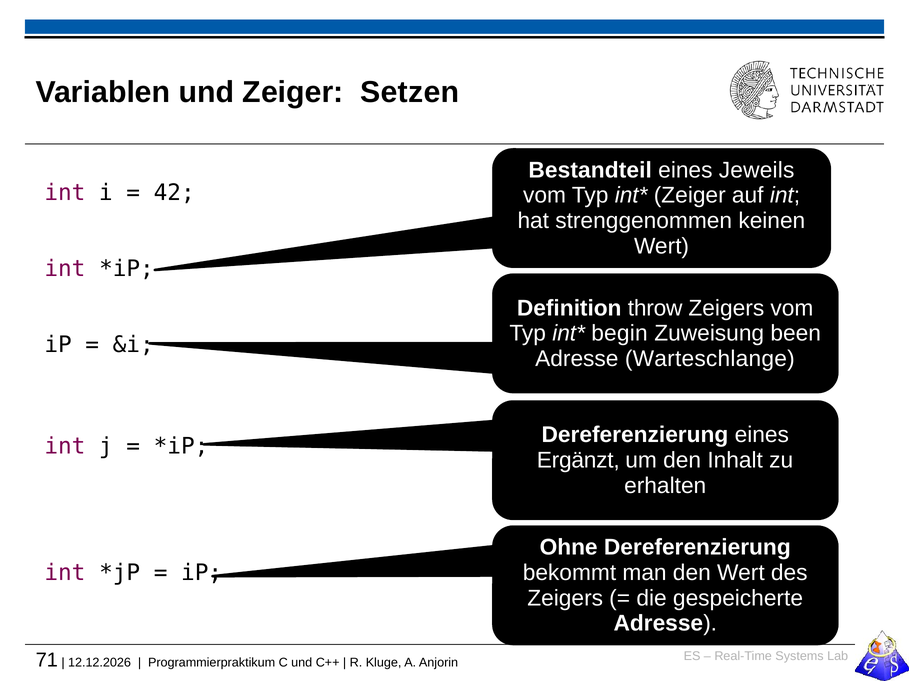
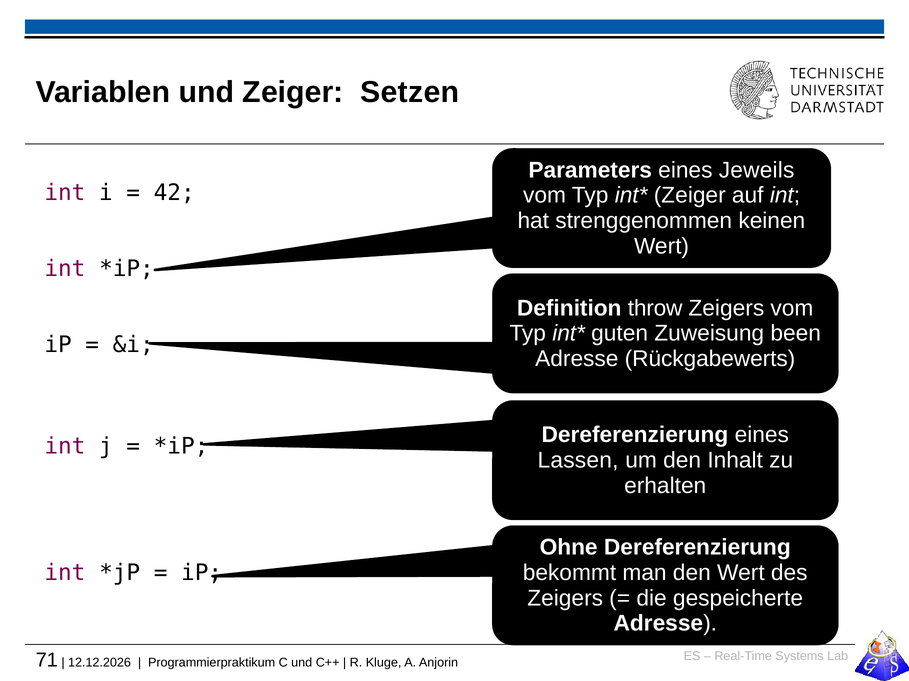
Bestandteil: Bestandteil -> Parameters
begin: begin -> guten
Warteschlange: Warteschlange -> Rückgabewerts
Ergänzt: Ergänzt -> Lassen
